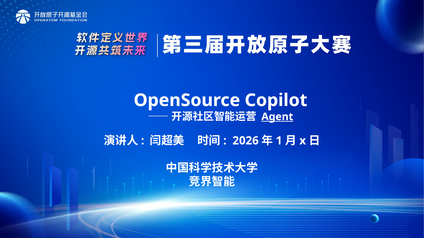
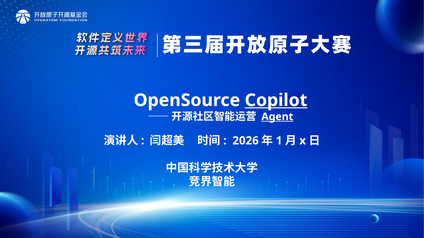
Copilot underline: none -> present
